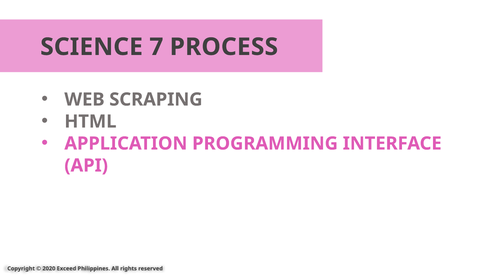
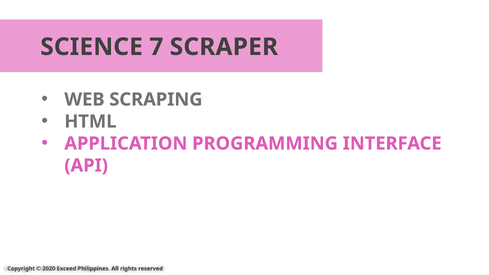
PROCESS: PROCESS -> SCRAPER
